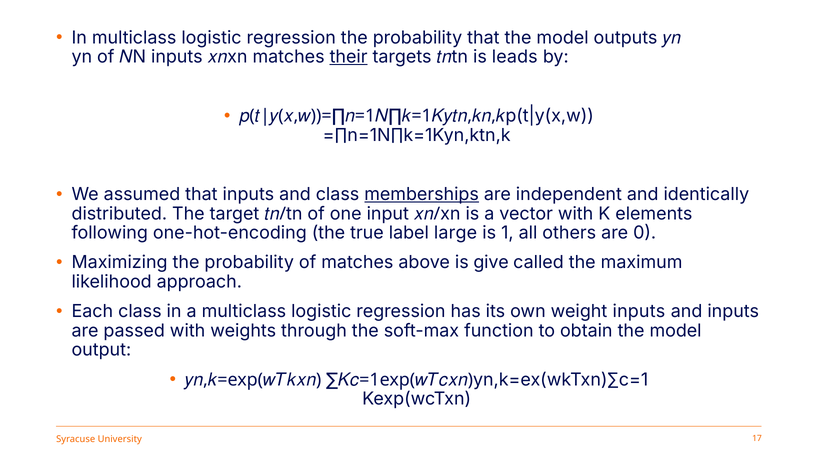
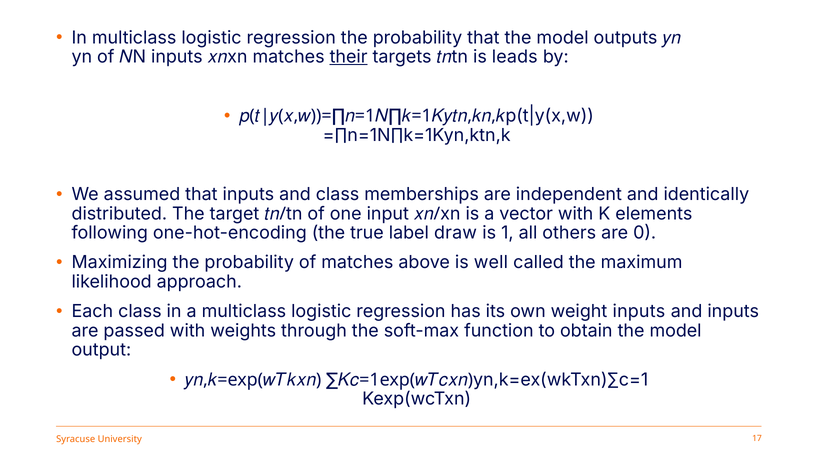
memberships underline: present -> none
large: large -> draw
give: give -> well
